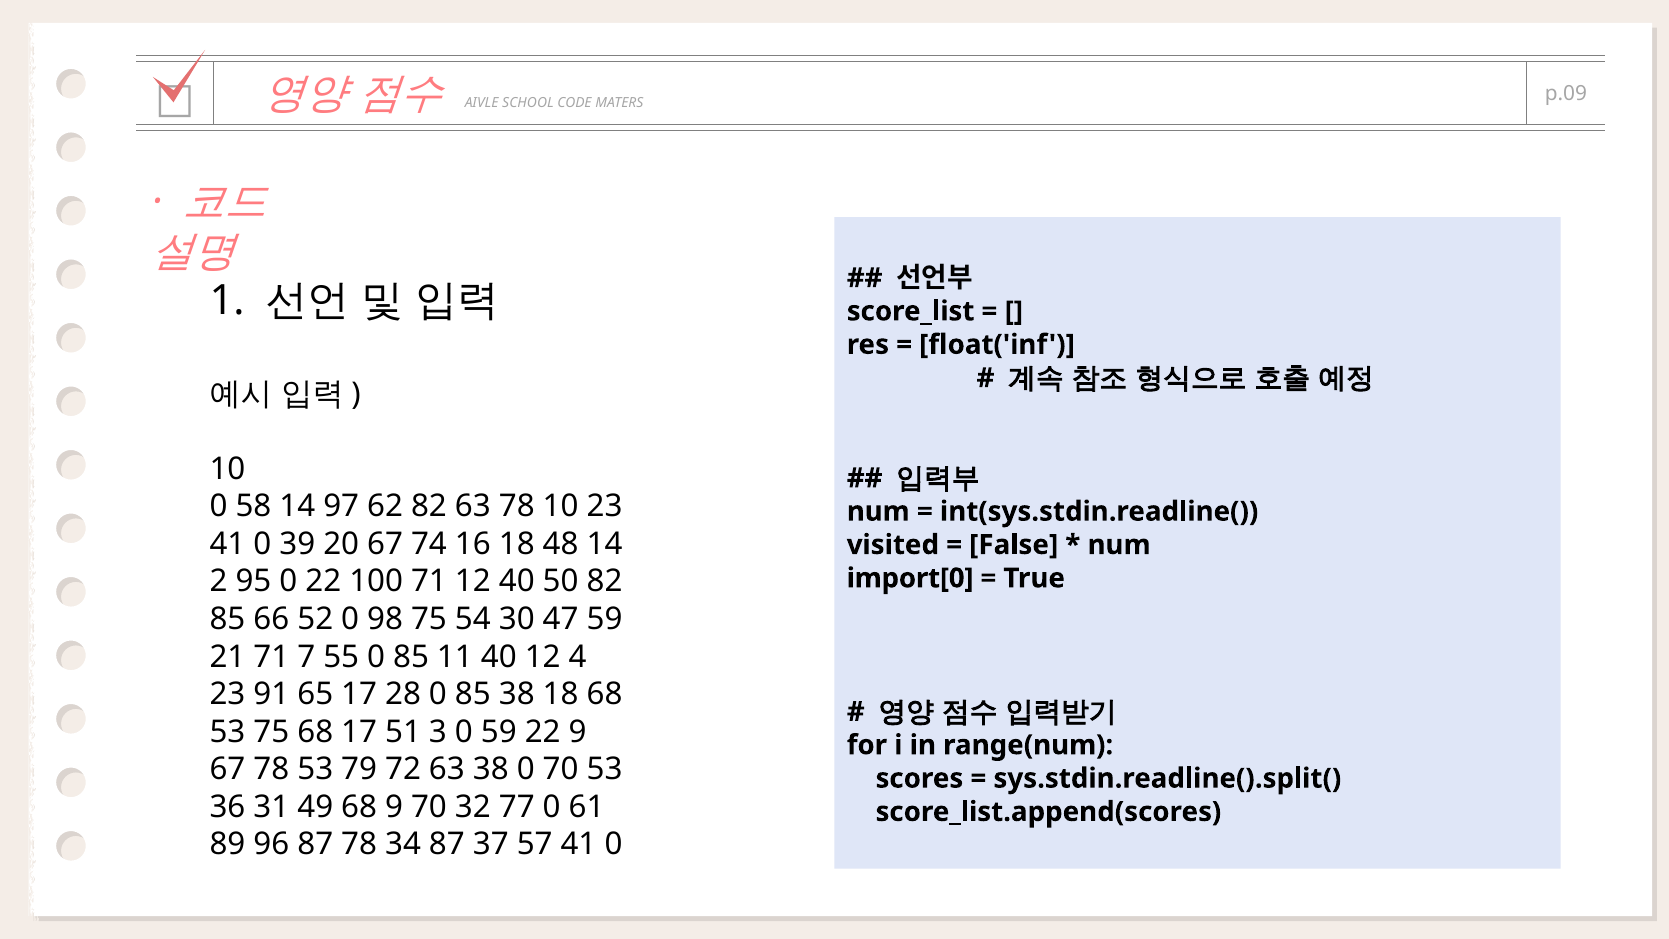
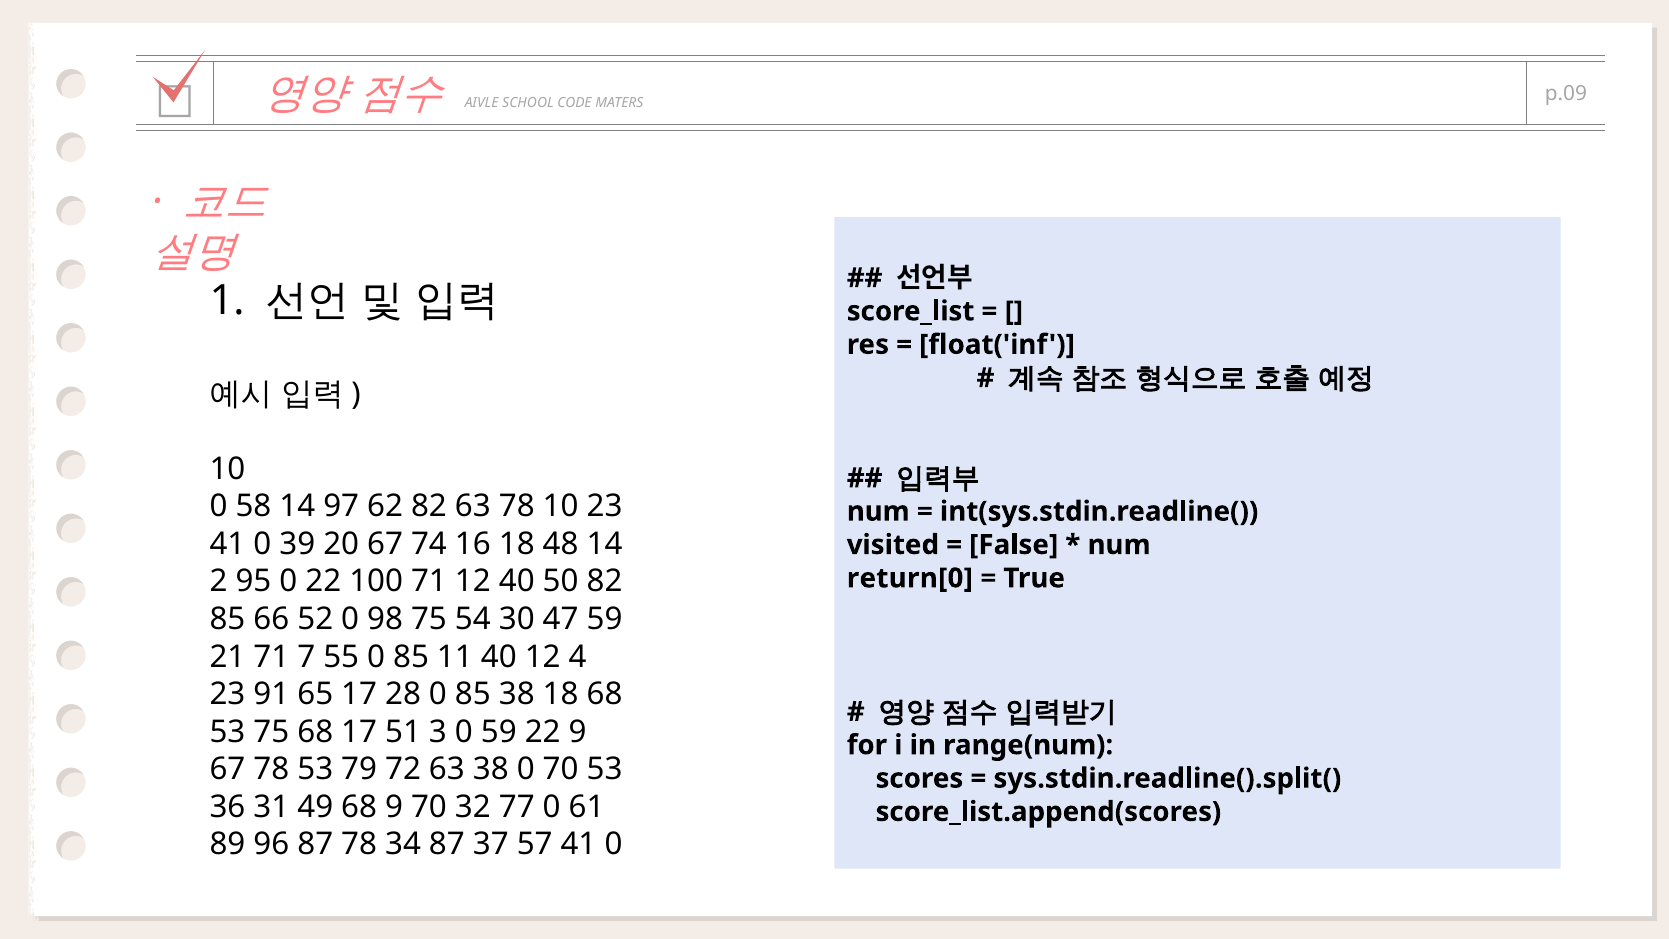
import[0: import[0 -> return[0
